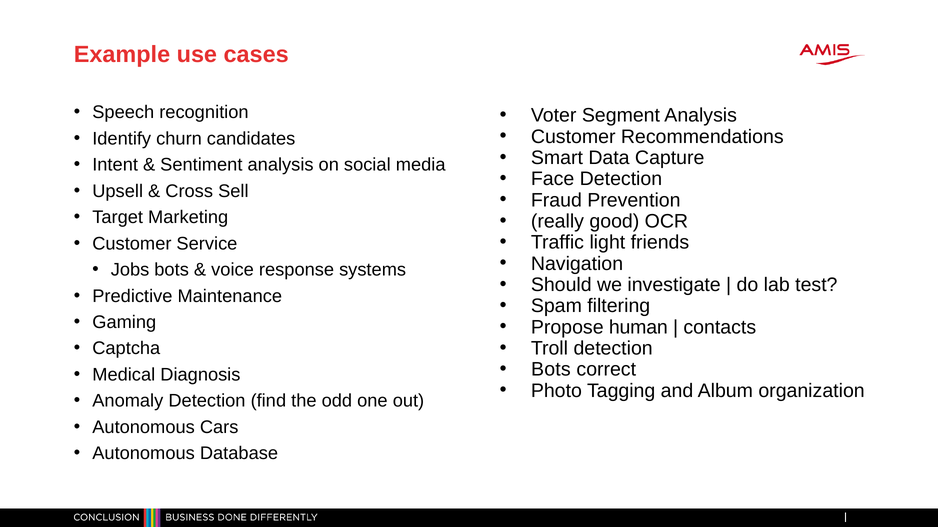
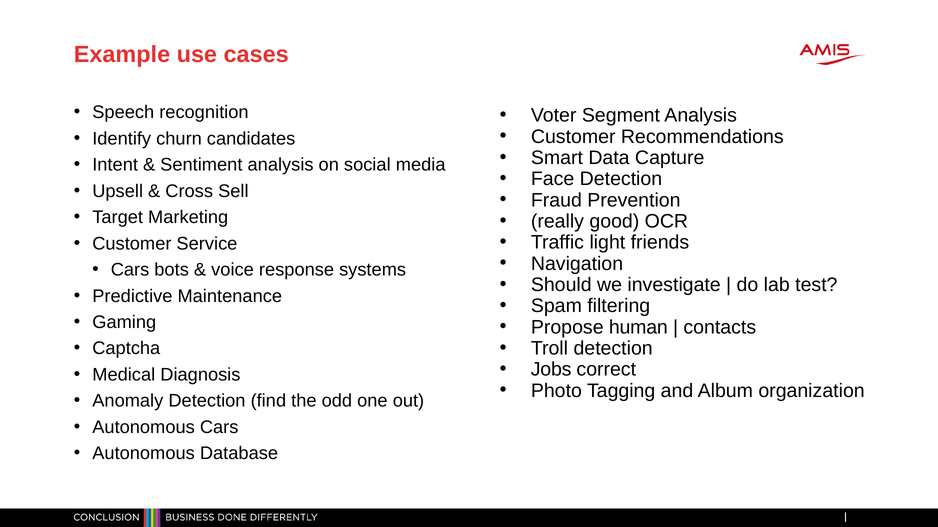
Jobs at (130, 270): Jobs -> Cars
Bots at (551, 370): Bots -> Jobs
